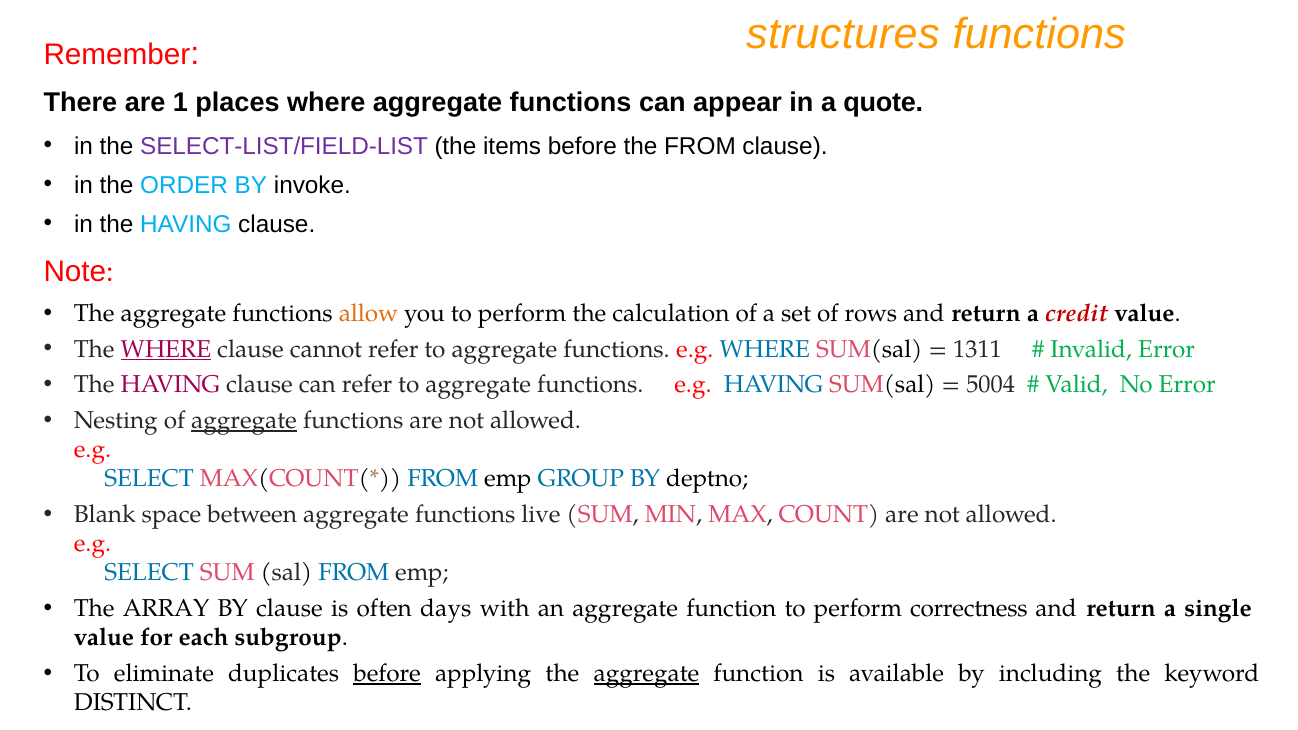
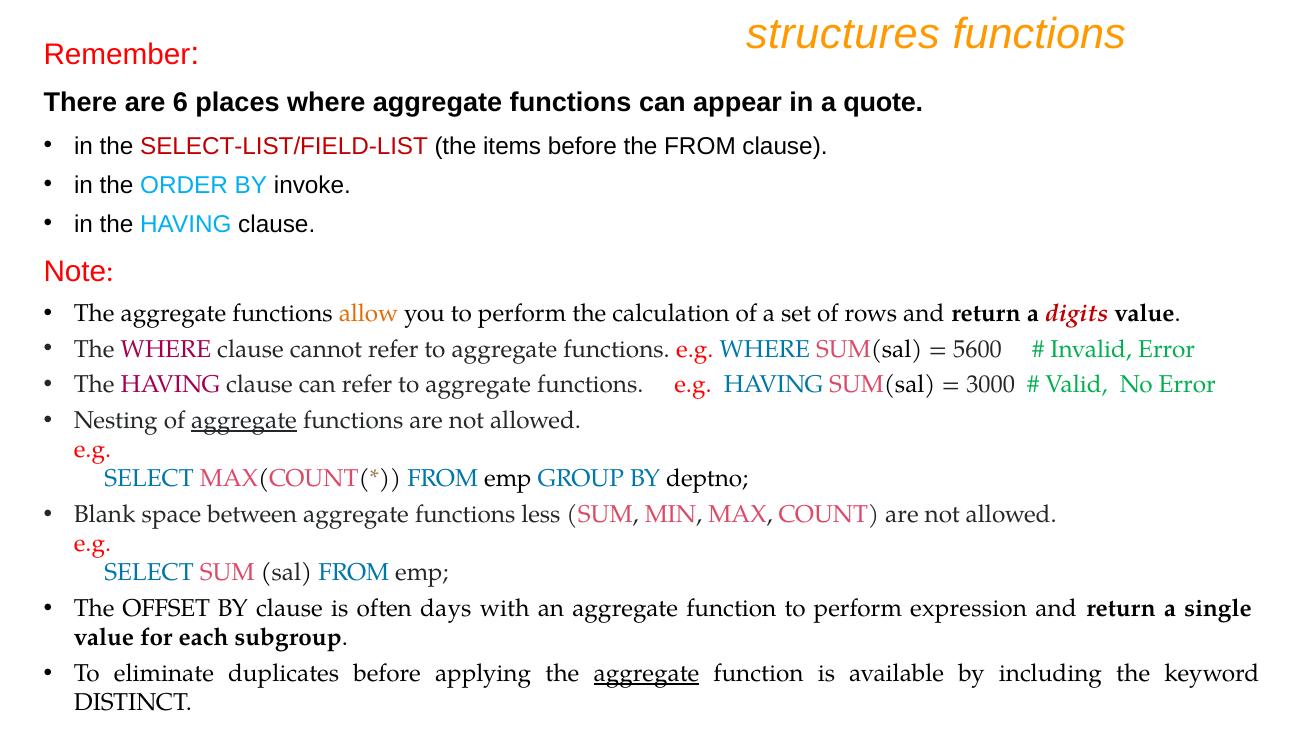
1: 1 -> 6
SELECT-LIST/FIELD-LIST colour: purple -> red
credit: credit -> digits
WHERE at (166, 349) underline: present -> none
1311: 1311 -> 5600
5004: 5004 -> 3000
live: live -> less
ARRAY: ARRAY -> OFFSET
correctness: correctness -> expression
before at (387, 674) underline: present -> none
